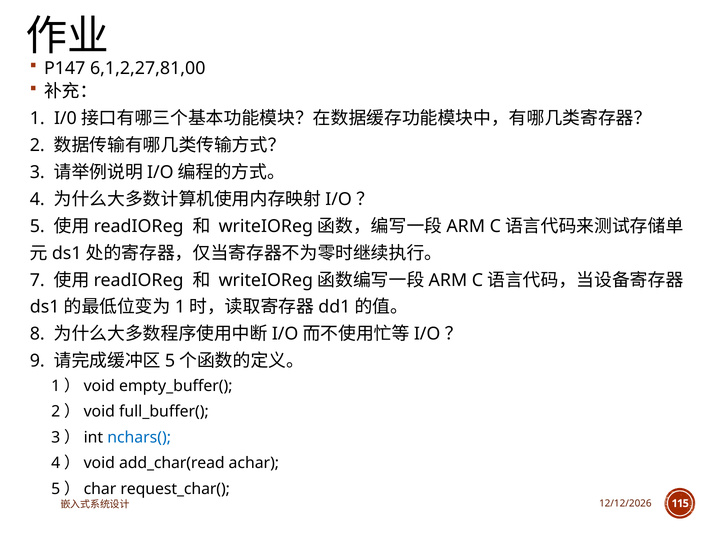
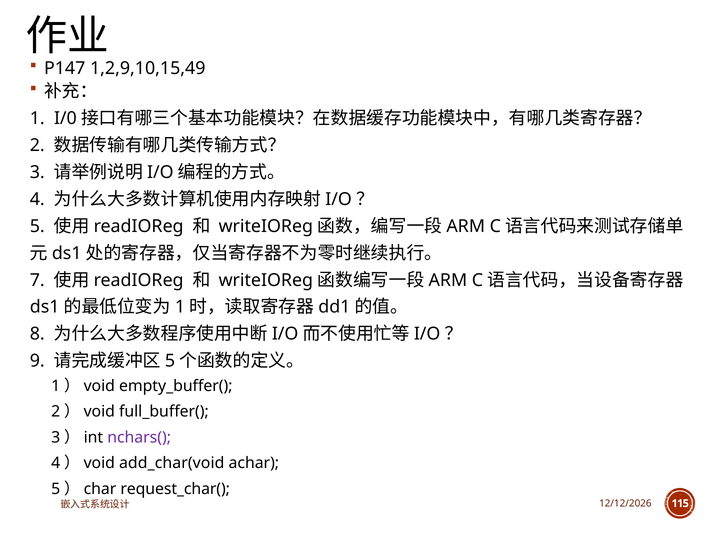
6,1,2,27,81,00: 6,1,2,27,81,00 -> 1,2,9,10,15,49
nchars( colour: blue -> purple
add_char(read: add_char(read -> add_char(void
